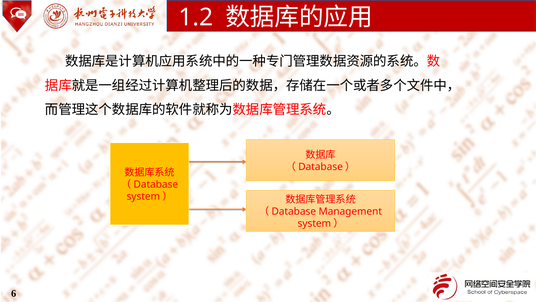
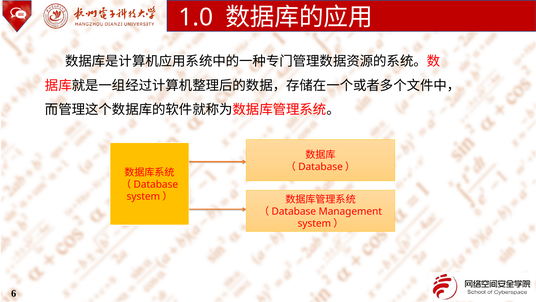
1.2: 1.2 -> 1.0
